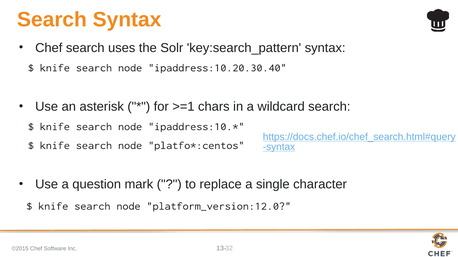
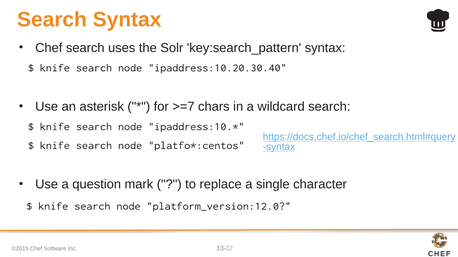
>=1: >=1 -> >=7
